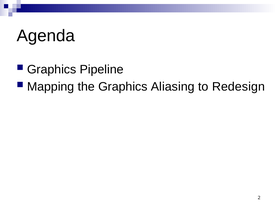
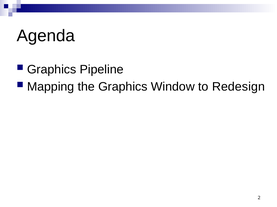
Aliasing: Aliasing -> Window
